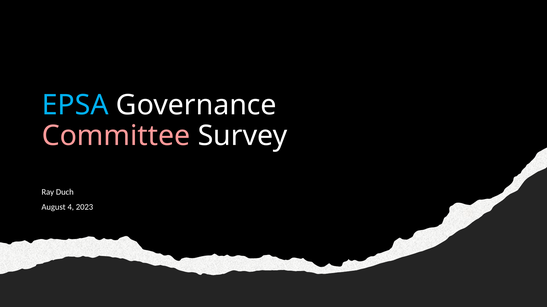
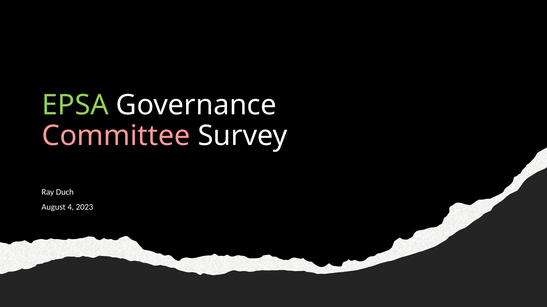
EPSA colour: light blue -> light green
